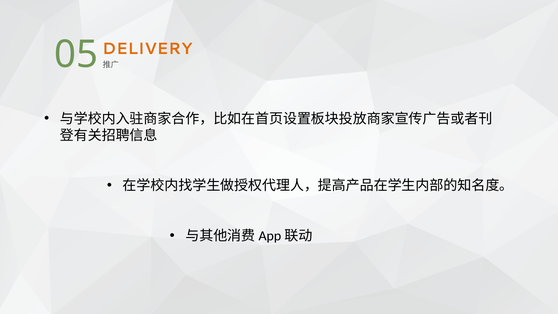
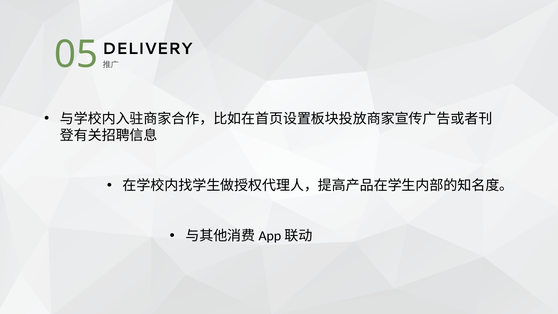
DELIVERY colour: orange -> black
